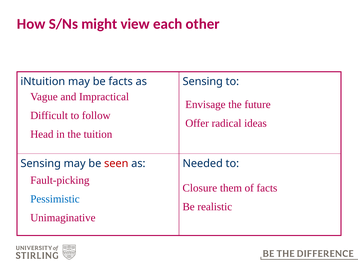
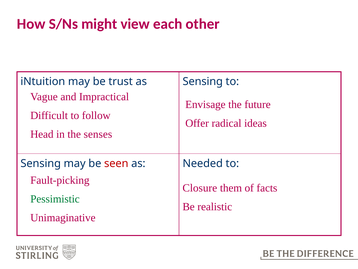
be facts: facts -> trust
tuition: tuition -> senses
Pessimistic colour: blue -> green
